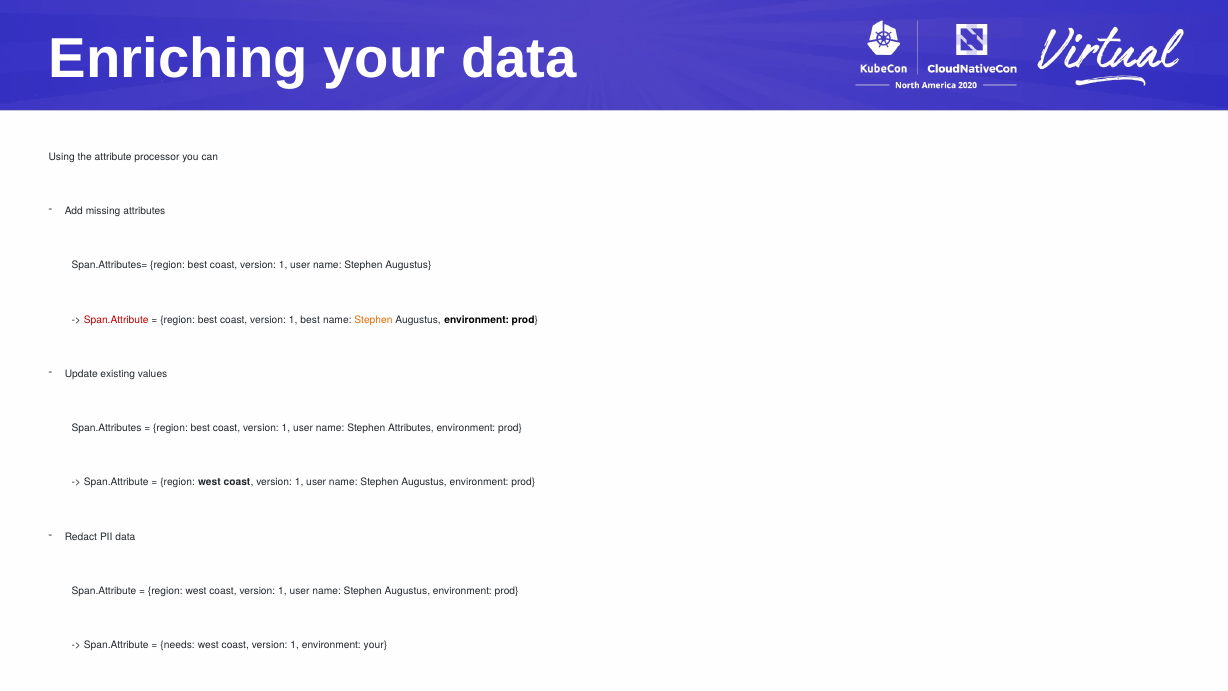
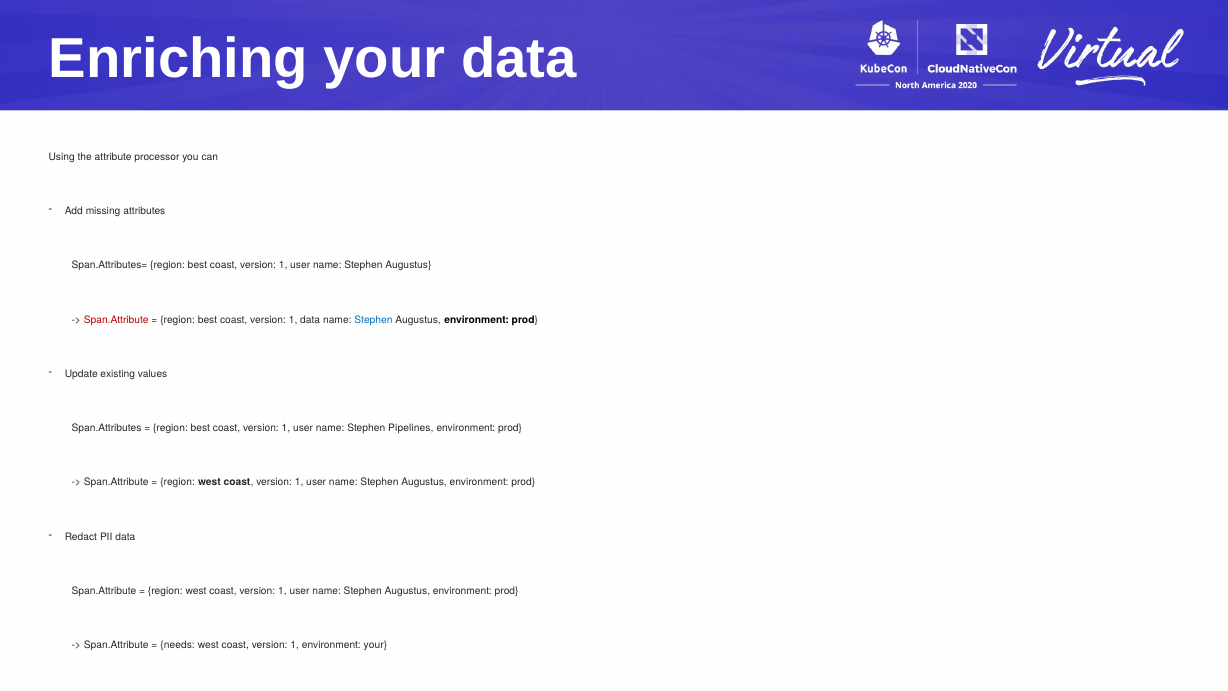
1 best: best -> data
Stephen at (373, 320) colour: orange -> blue
Stephen Attributes: Attributes -> Pipelines
